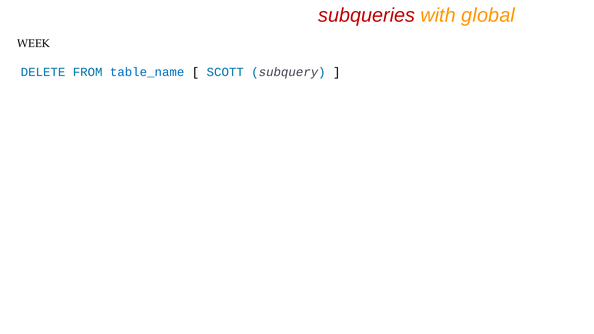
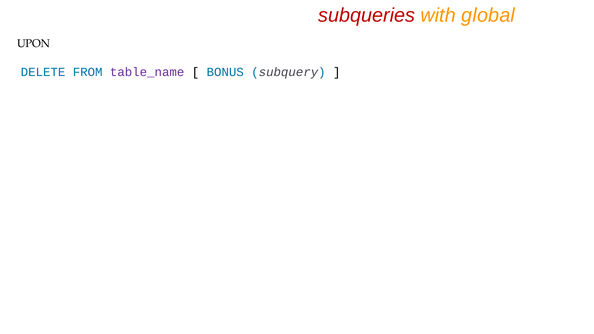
WEEK: WEEK -> UPON
table_name colour: blue -> purple
SCOTT: SCOTT -> BONUS
